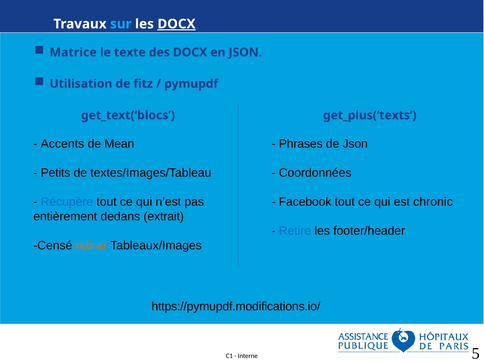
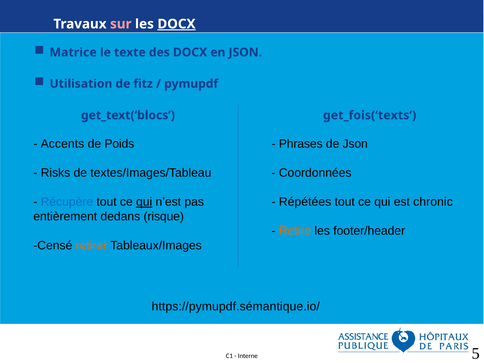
sur colour: light blue -> pink
get_plus(‘texts: get_plus(‘texts -> get_fois(‘texts
Mean: Mean -> Poids
Petits: Petits -> Risks
qui at (144, 202) underline: none -> present
Facebook: Facebook -> Répétées
extrait: extrait -> risque
Retire colour: blue -> orange
https://pymupdf.modifications.io/: https://pymupdf.modifications.io/ -> https://pymupdf.sémantique.io/
